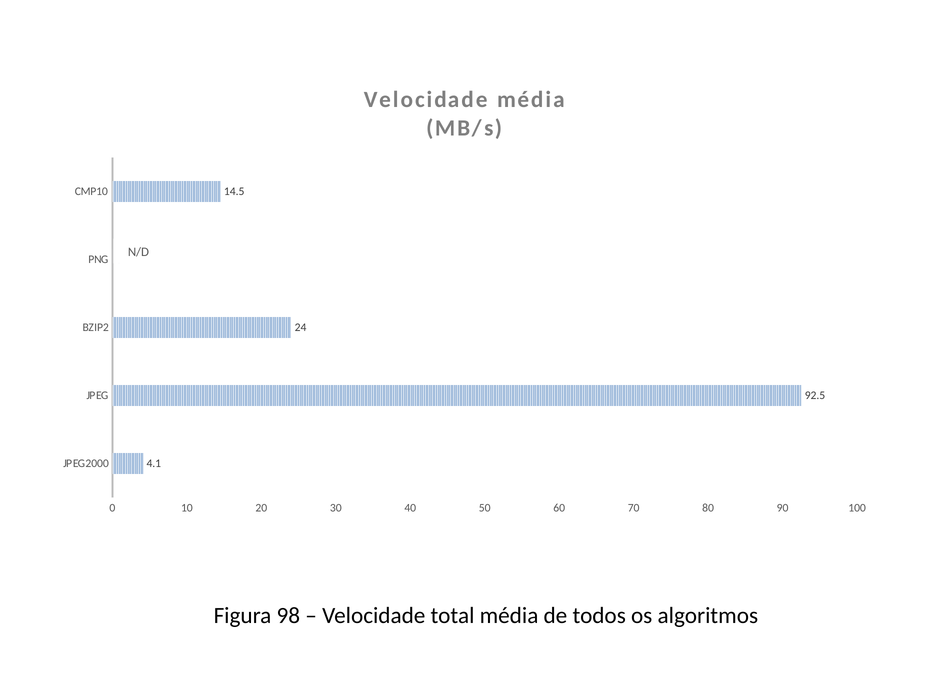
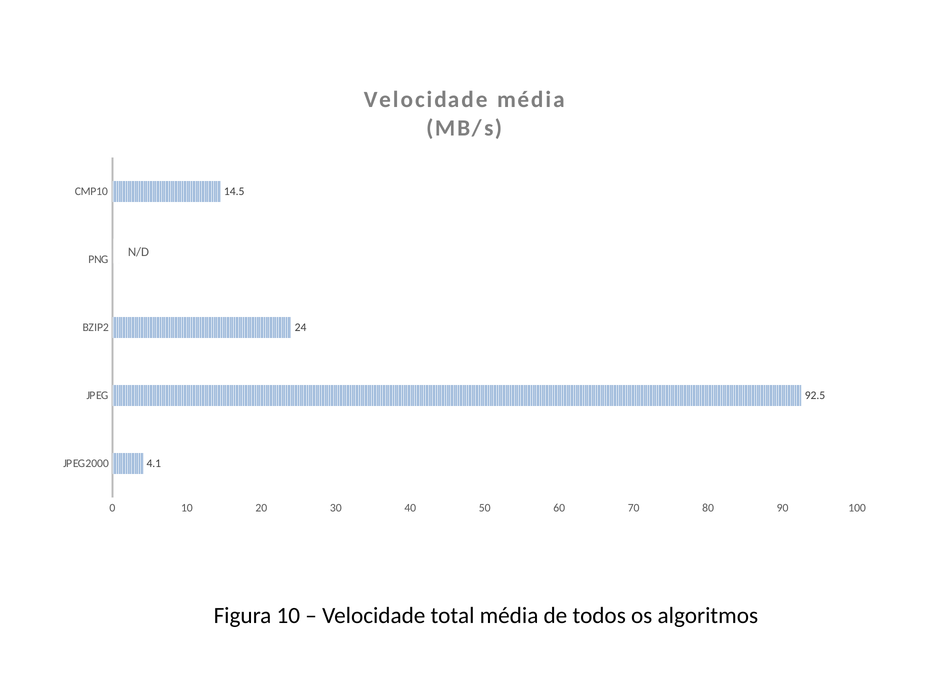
Figura 98: 98 -> 10
